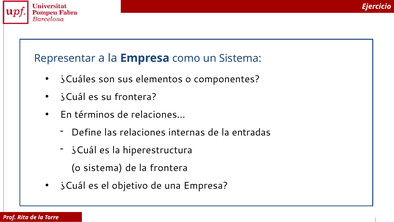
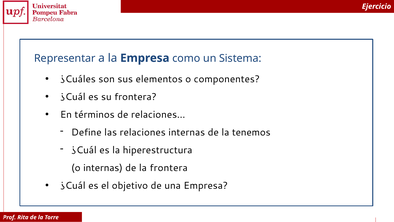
entradas: entradas -> tenemos
o sistema: sistema -> internas
